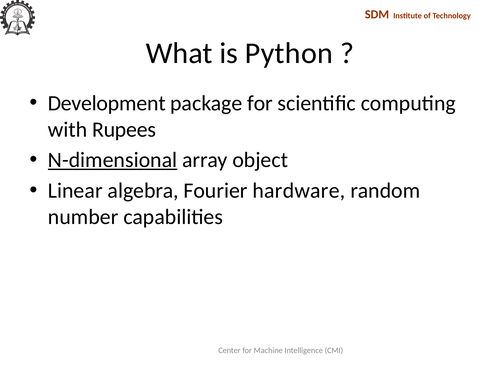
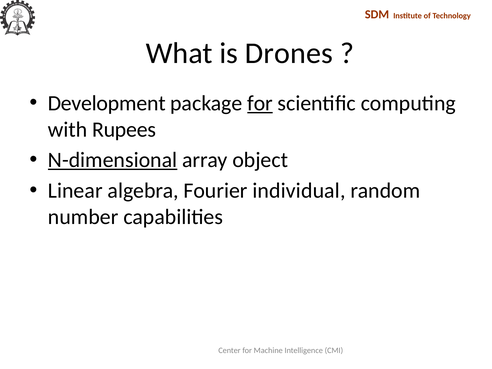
Python: Python -> Drones
for at (260, 103) underline: none -> present
hardware: hardware -> individual
